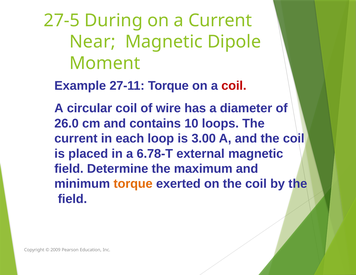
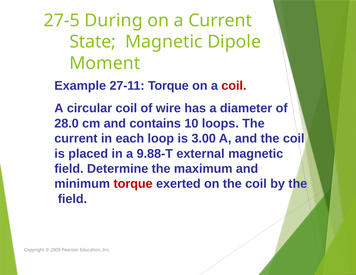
Near: Near -> State
26.0: 26.0 -> 28.0
6.78-T: 6.78-T -> 9.88-T
torque at (133, 184) colour: orange -> red
